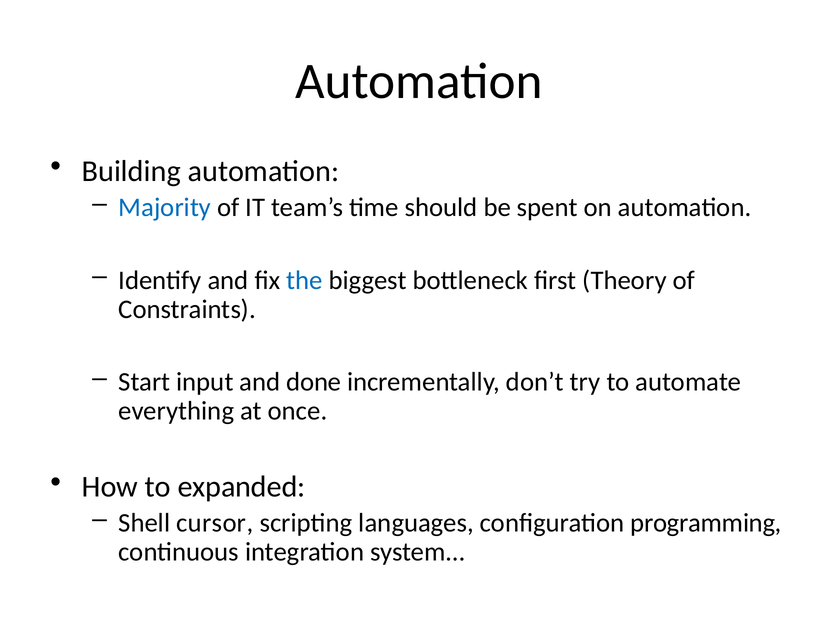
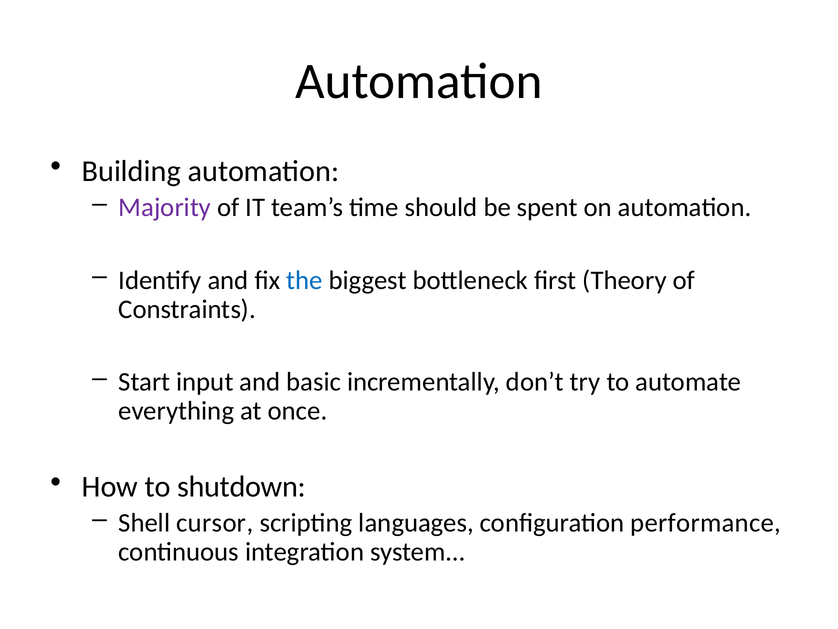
Majority colour: blue -> purple
done: done -> basic
expanded: expanded -> shutdown
programming: programming -> performance
